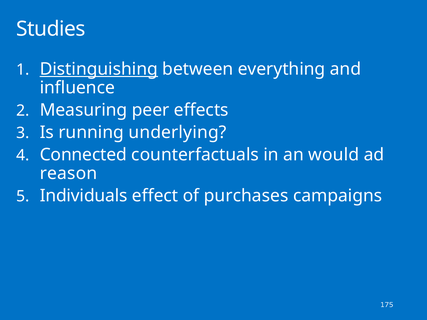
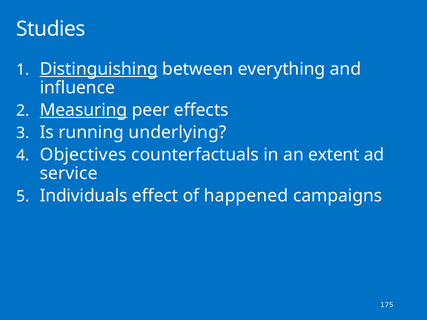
Measuring underline: none -> present
Connected: Connected -> Objectives
would: would -> extent
reason: reason -> service
purchases: purchases -> happened
